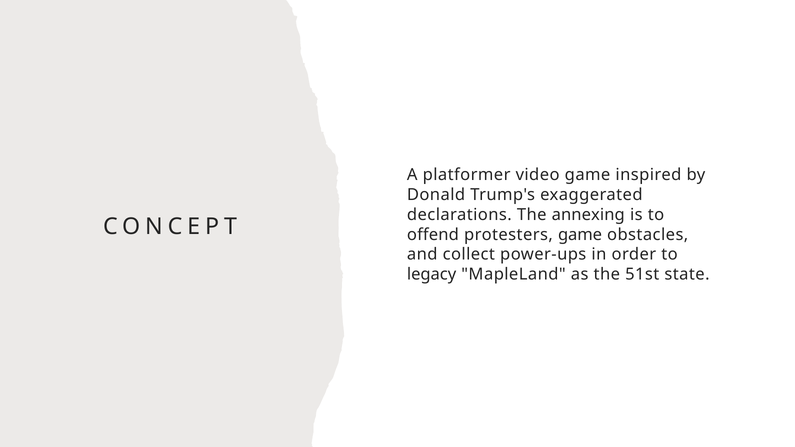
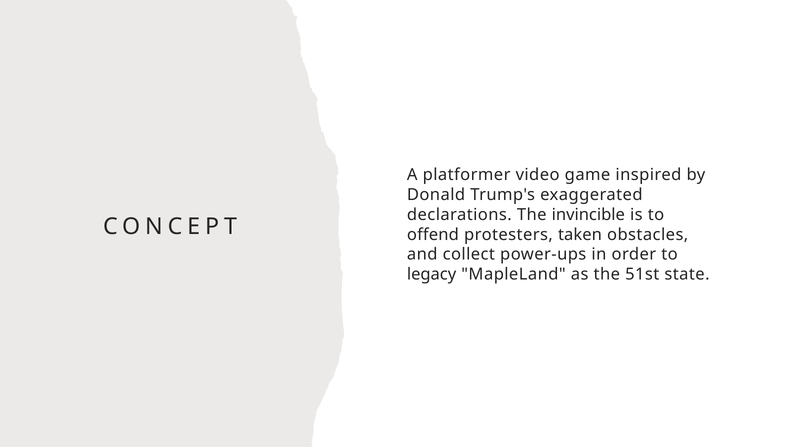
annexing: annexing -> invincible
protesters game: game -> taken
